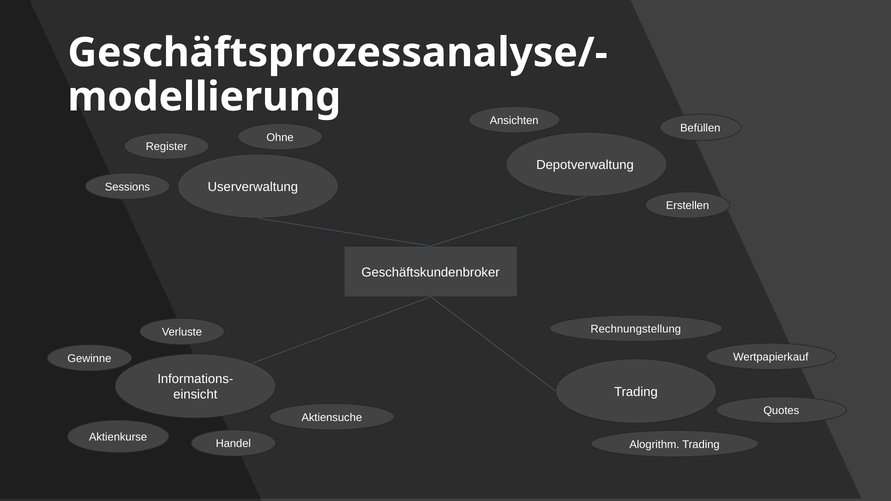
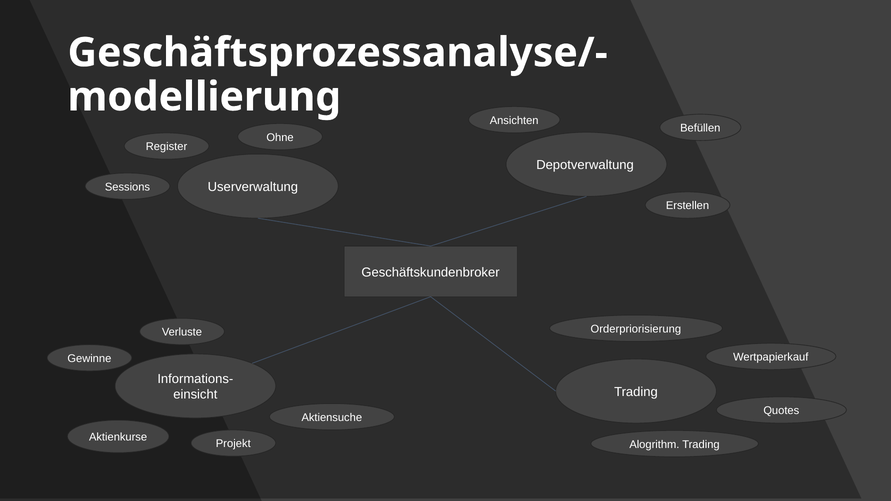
Rechnungstellung: Rechnungstellung -> Orderpriorisierung
Handel: Handel -> Projekt
